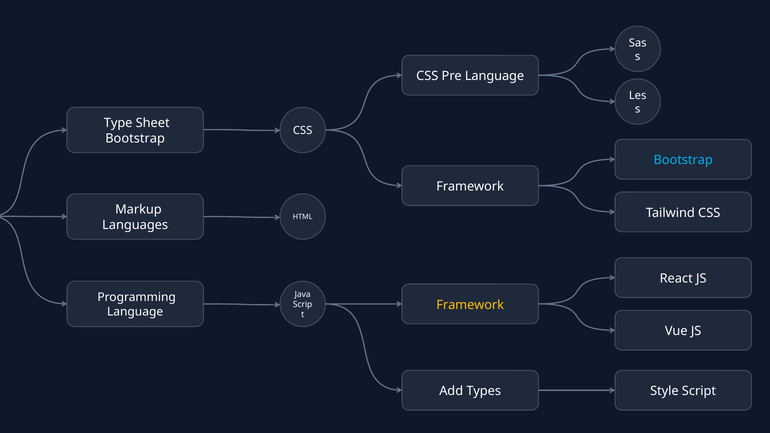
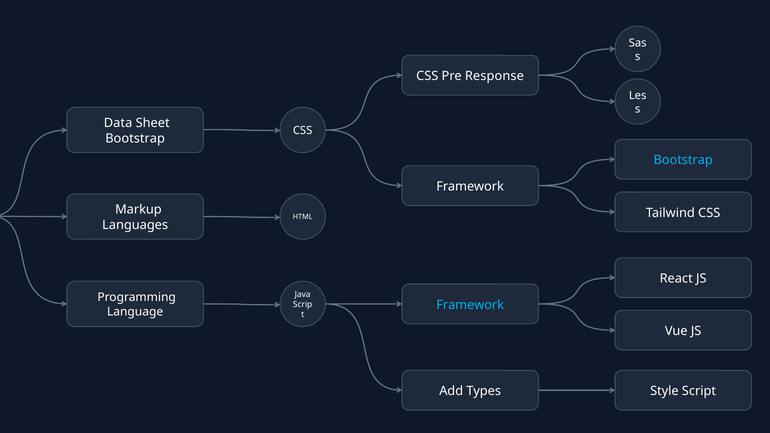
Pre Language: Language -> Response
Type: Type -> Data
Framework at (470, 305) colour: yellow -> light blue
